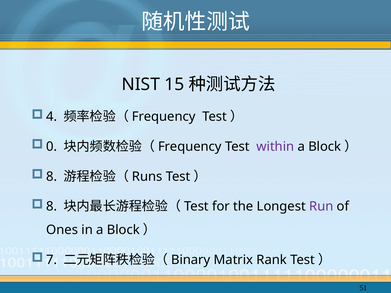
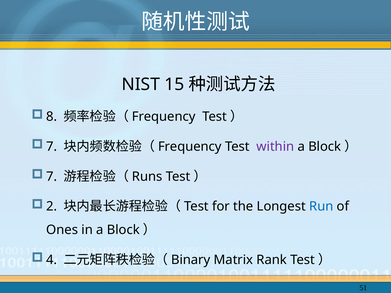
4: 4 -> 8
0 at (52, 147): 0 -> 7
8 at (52, 177): 8 -> 7
8 at (52, 207): 8 -> 2
Run colour: purple -> blue
7: 7 -> 4
